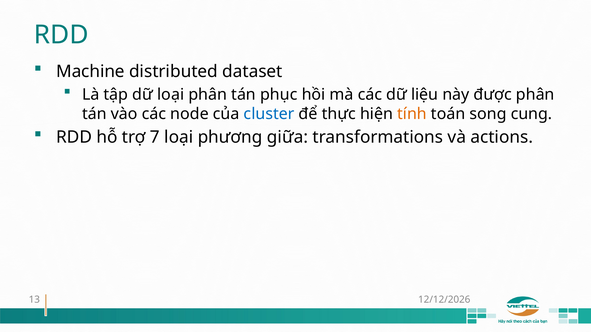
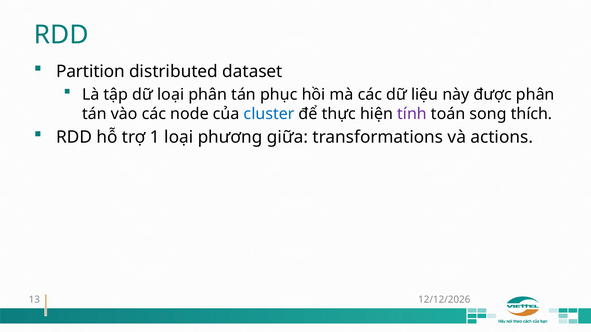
Machine: Machine -> Partition
tính colour: orange -> purple
cung: cung -> thích
7: 7 -> 1
